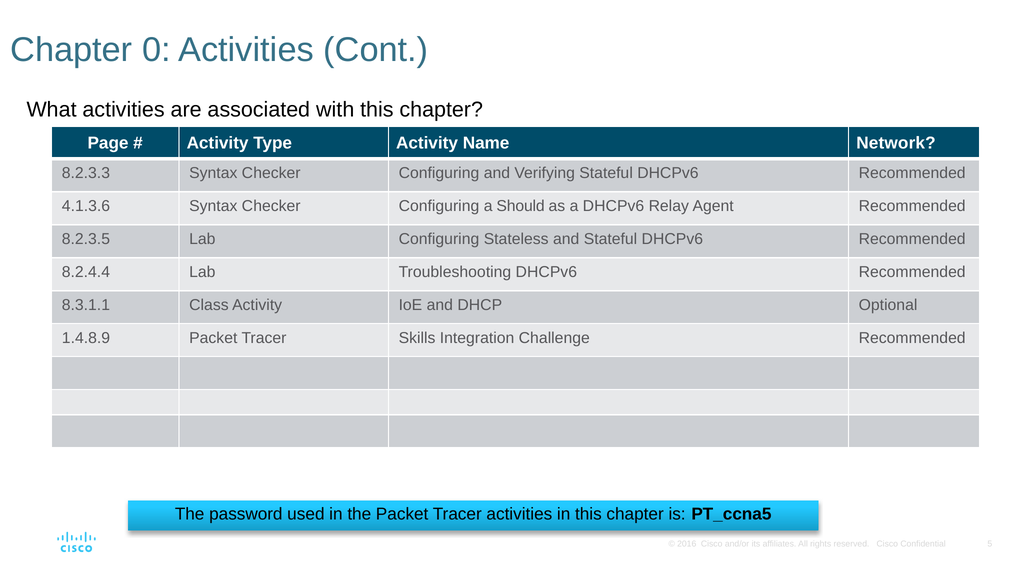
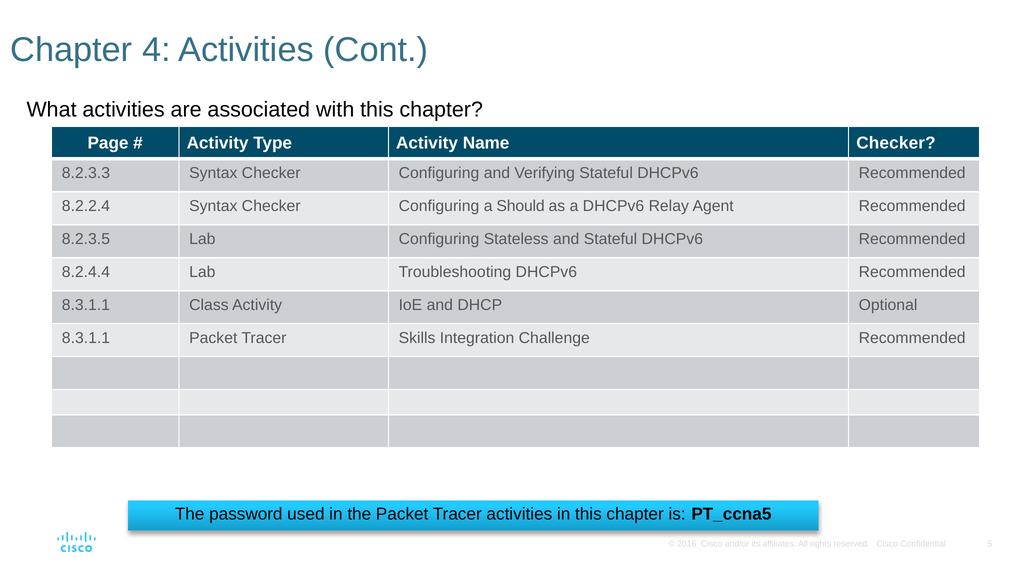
0: 0 -> 4
Name Network: Network -> Checker
4.1.3.6: 4.1.3.6 -> 8.2.2.4
1.4.8.9 at (86, 338): 1.4.8.9 -> 8.3.1.1
